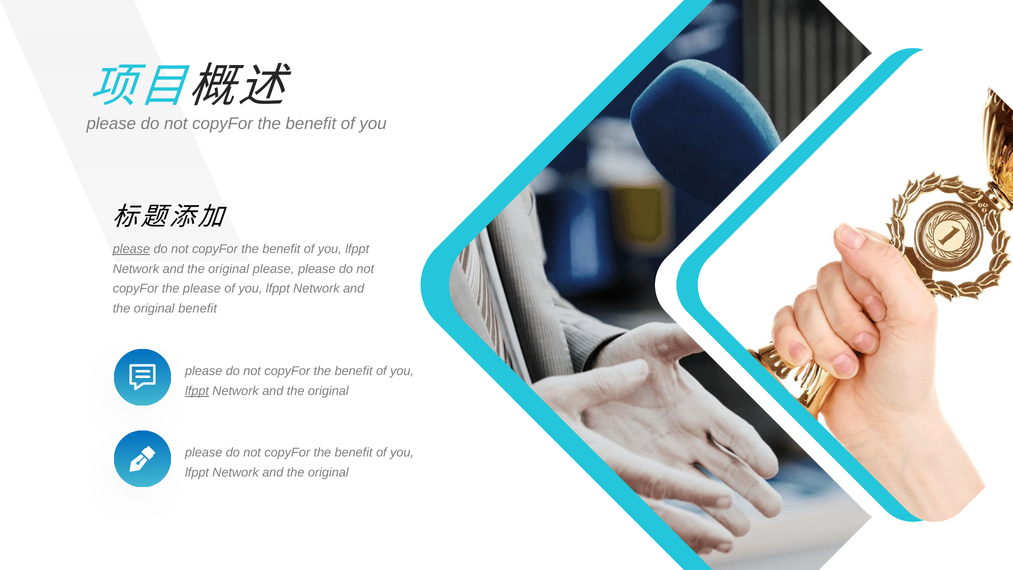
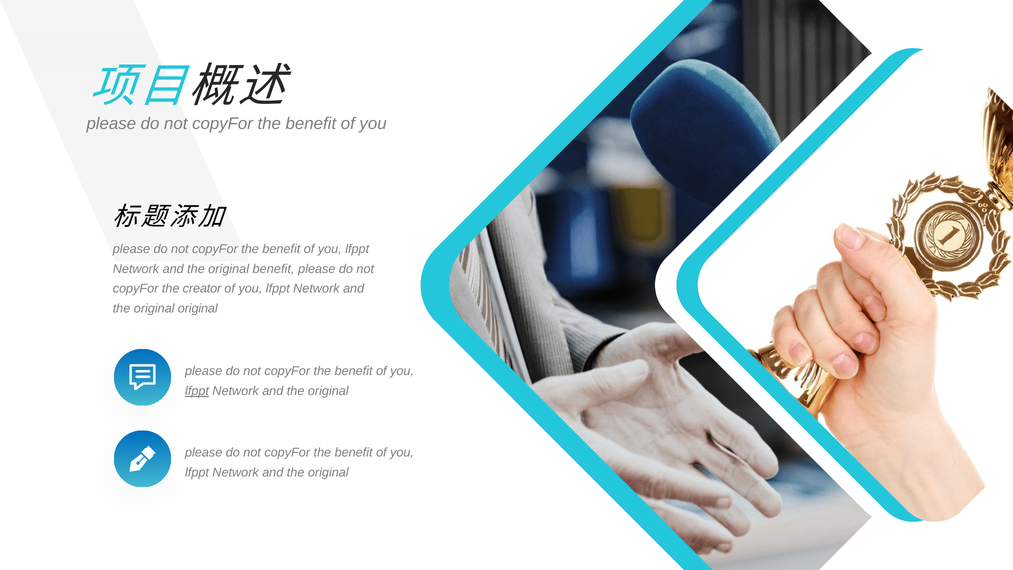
please at (131, 249) underline: present -> none
please at (274, 269): please -> benefit
the please: please -> creator
original benefit: benefit -> original
